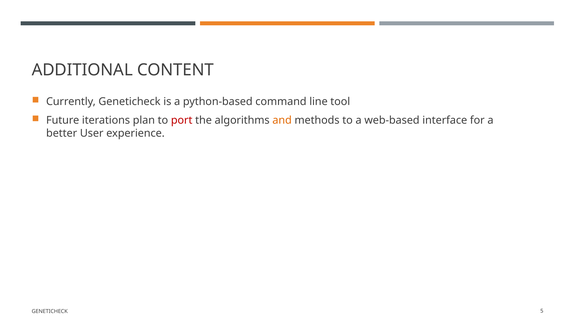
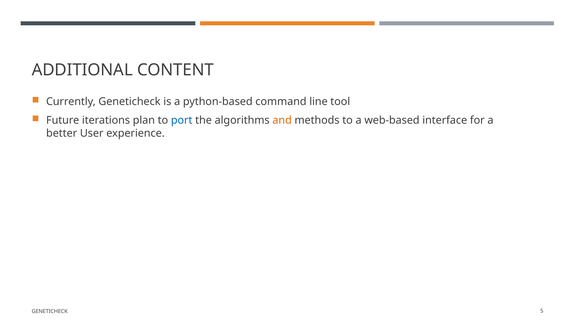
port colour: red -> blue
